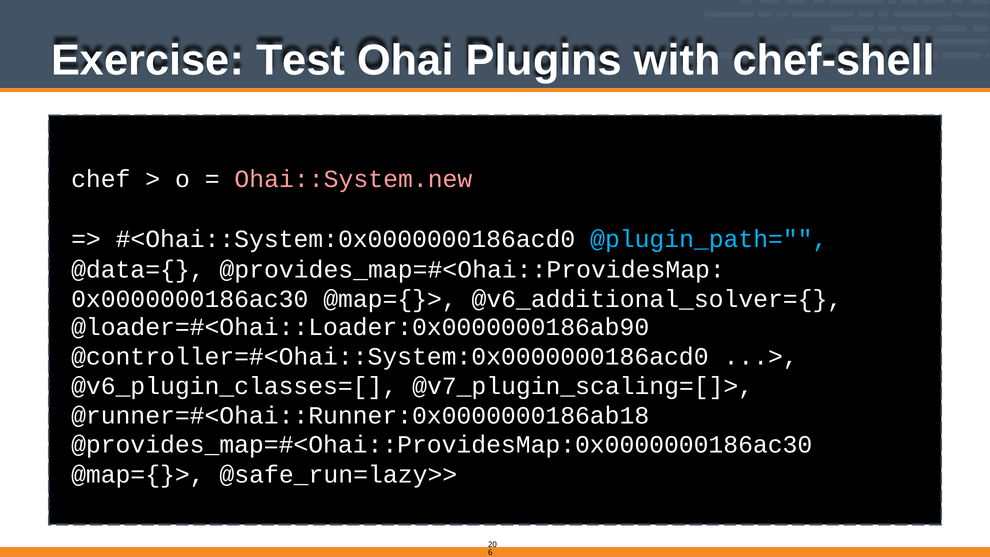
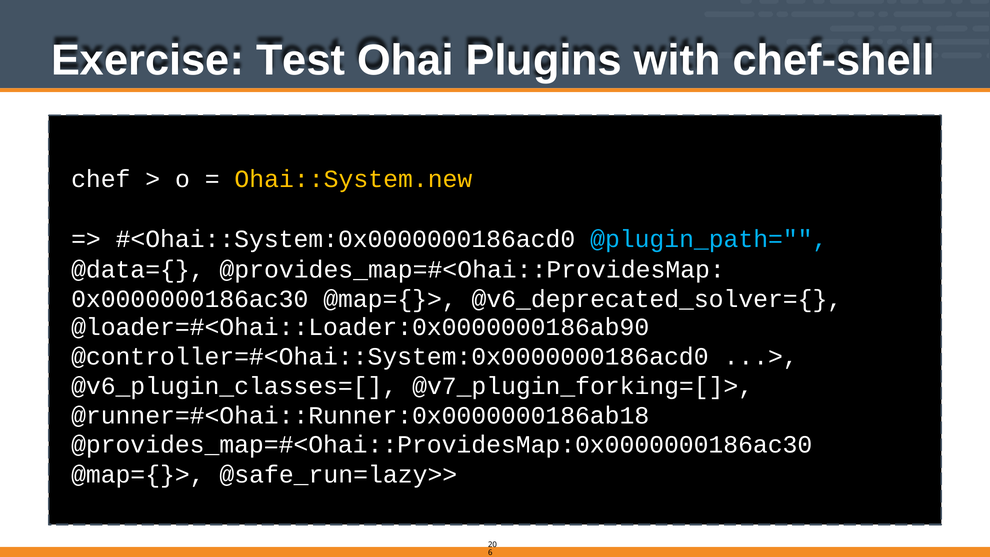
Ohai::System.new colour: pink -> yellow
@v6_additional_solver={: @v6_additional_solver={ -> @v6_deprecated_solver={
@v7_plugin_scaling=[]>: @v7_plugin_scaling=[]> -> @v7_plugin_forking=[]>
